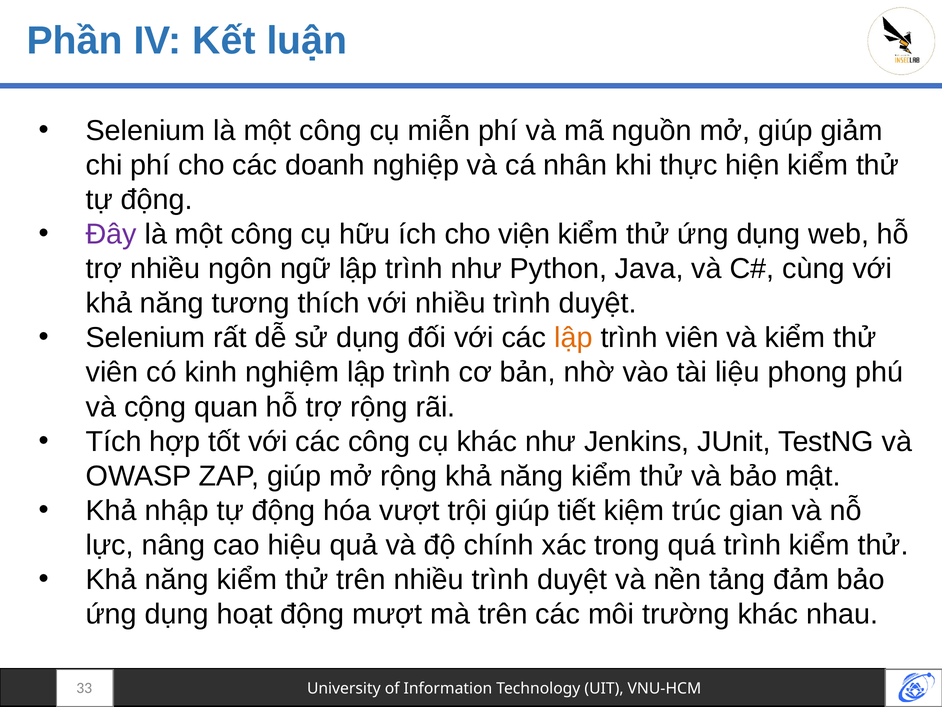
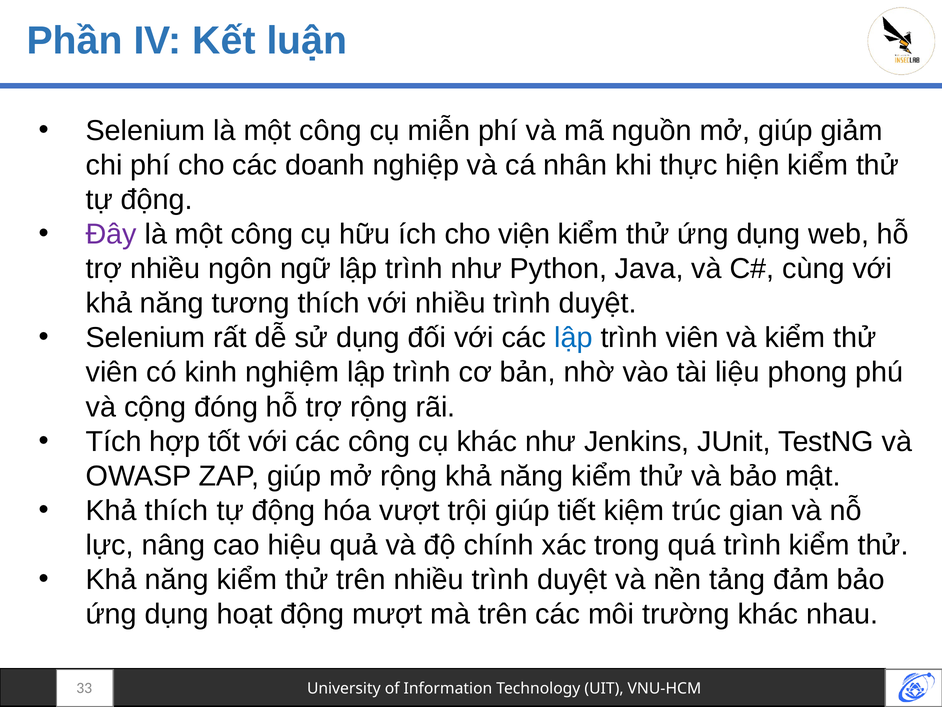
lập at (574, 338) colour: orange -> blue
quan: quan -> đóng
Khả nhập: nhập -> thích
